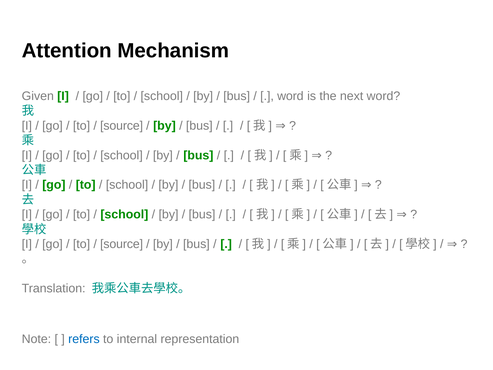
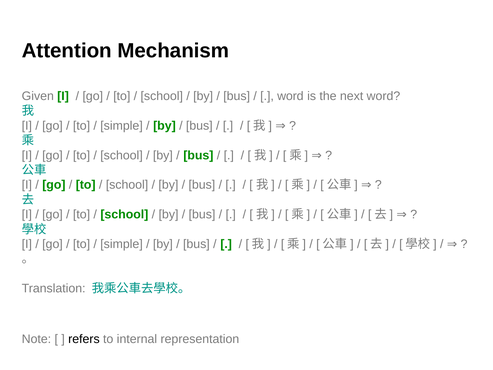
source at (122, 126): source -> simple
source at (122, 244): source -> simple
refers colour: blue -> black
